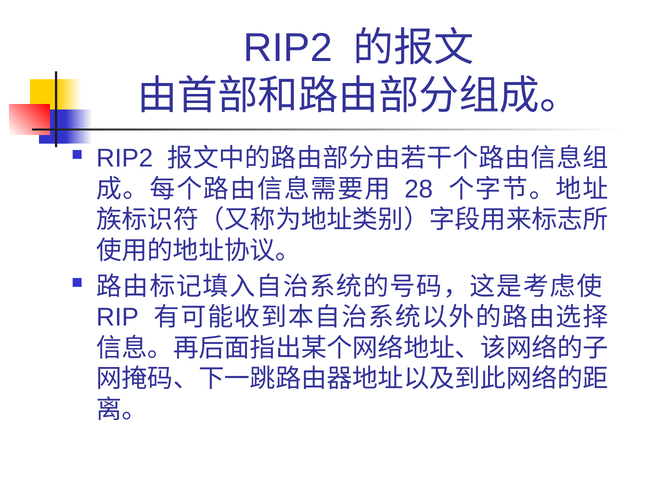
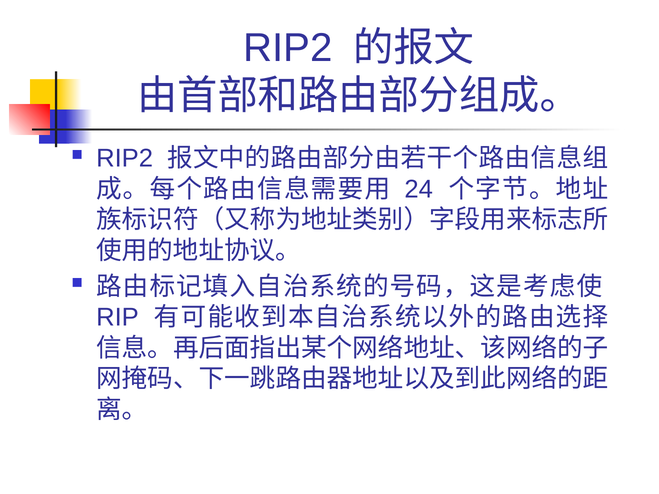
28: 28 -> 24
